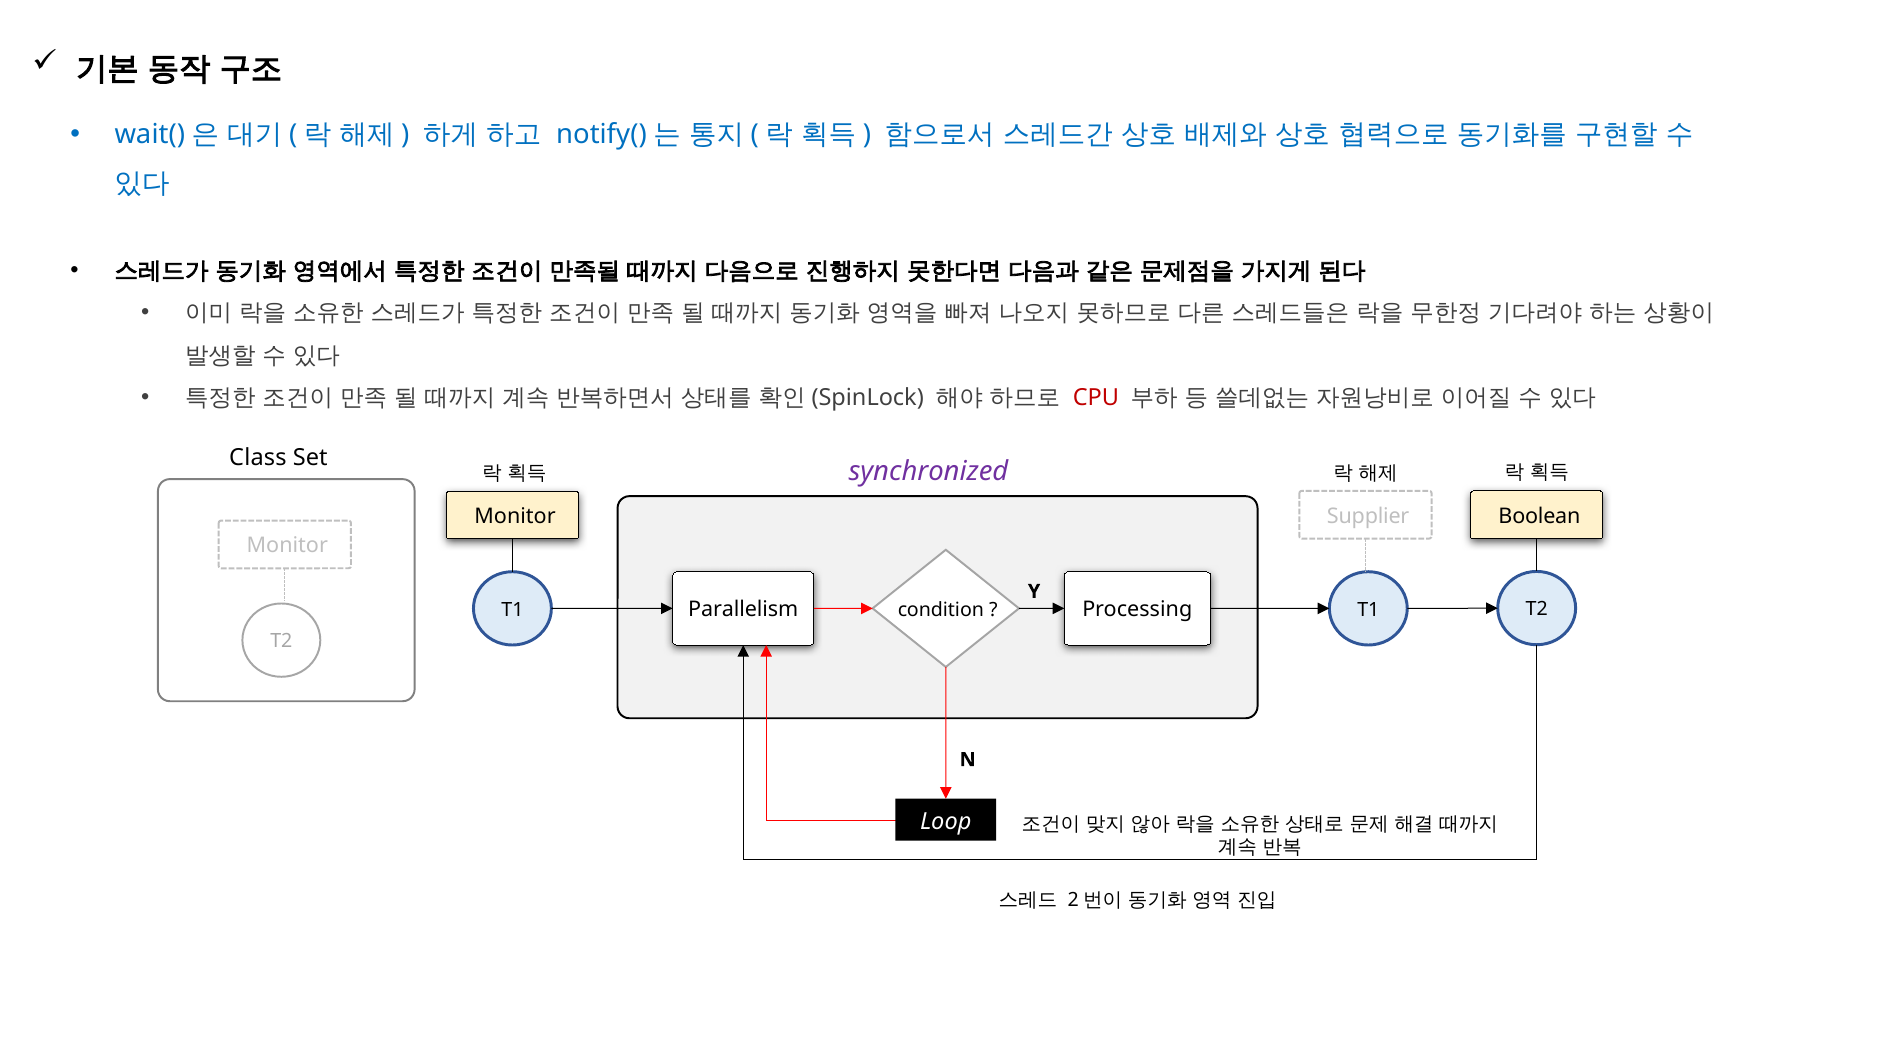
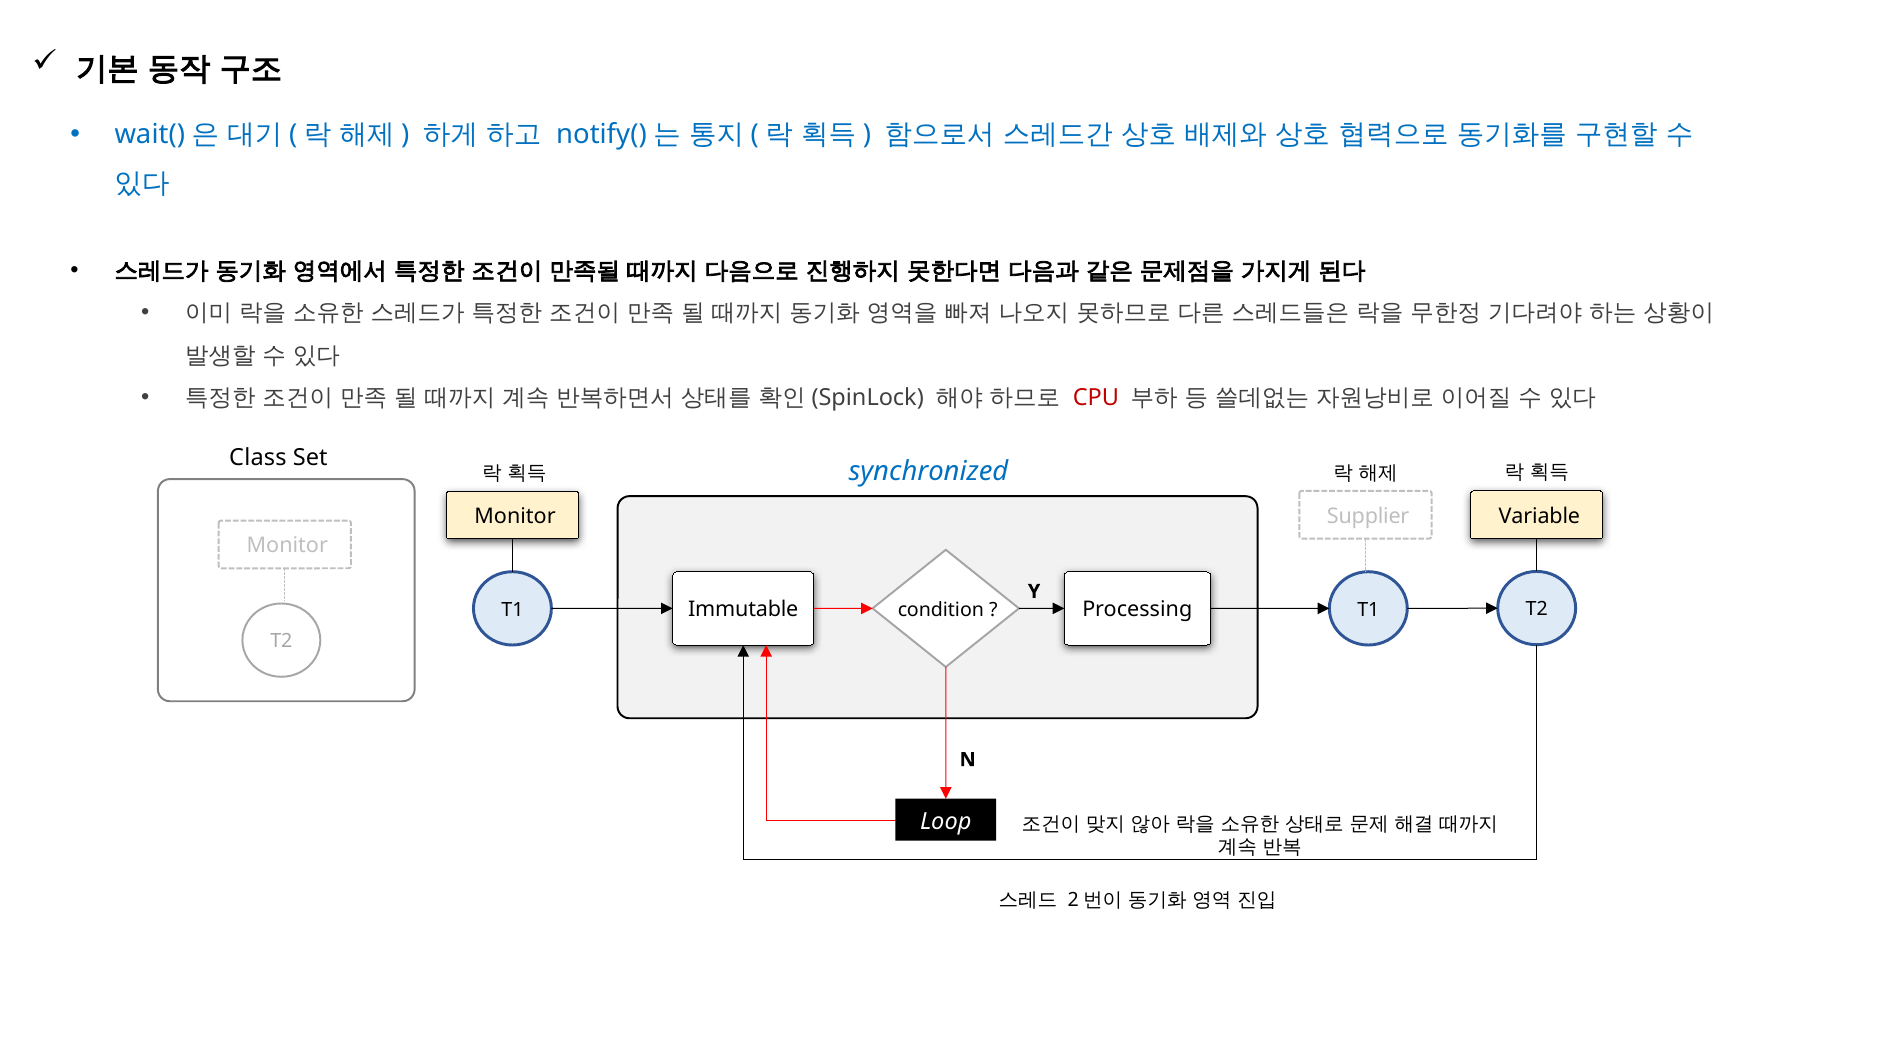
synchronized colour: purple -> blue
Boolean: Boolean -> Variable
Parallelism: Parallelism -> Immutable
